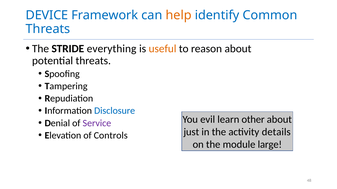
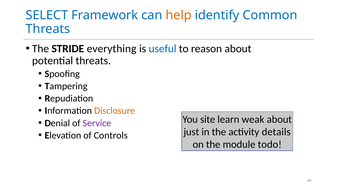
DEVICE: DEVICE -> SELECT
useful colour: orange -> blue
Disclosure colour: blue -> orange
evil: evil -> site
other: other -> weak
large: large -> todo
